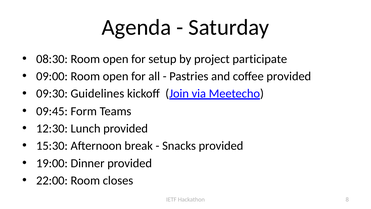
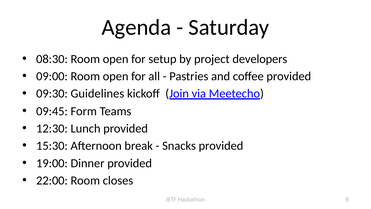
participate: participate -> developers
